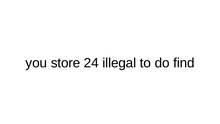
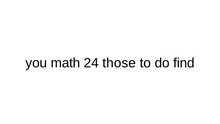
store: store -> math
illegal: illegal -> those
